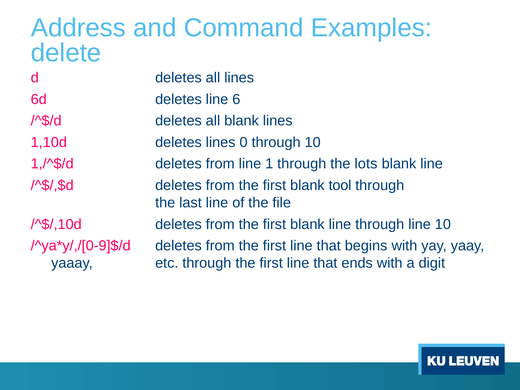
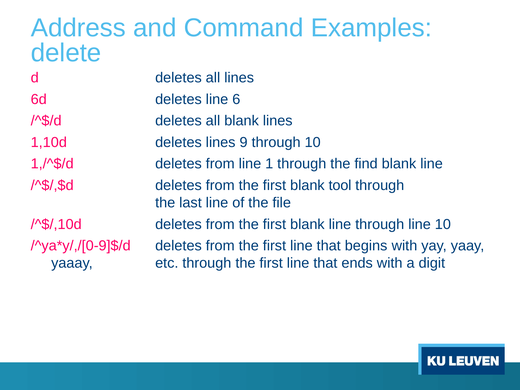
0: 0 -> 9
lots: lots -> find
